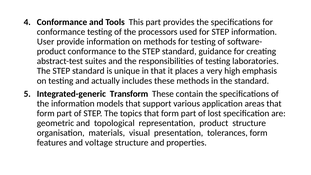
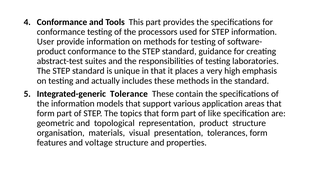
Transform: Transform -> Tolerance
lost: lost -> like
